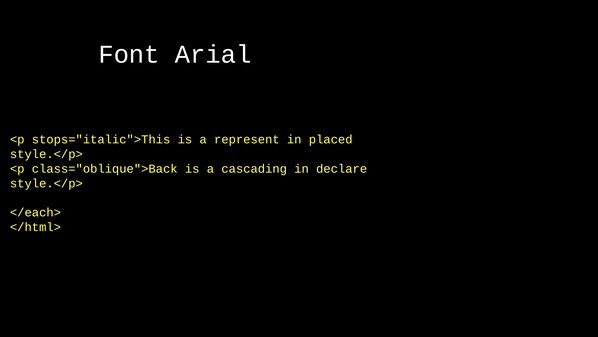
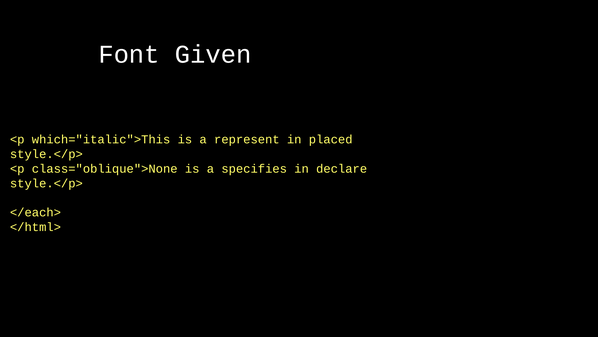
Arial: Arial -> Given
stops="italic">This: stops="italic">This -> which="italic">This
class="oblique">Back: class="oblique">Back -> class="oblique">None
cascading: cascading -> specifies
